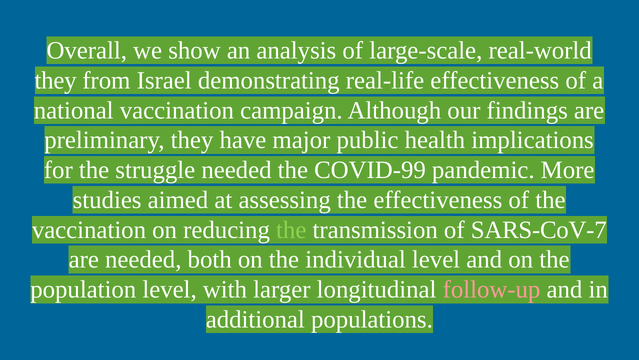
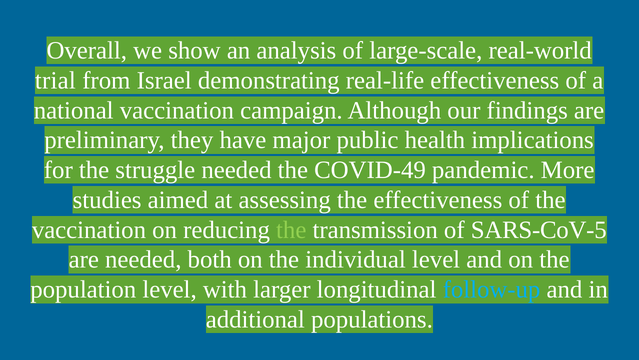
they at (56, 80): they -> trial
COVID-99: COVID-99 -> COVID-49
SARS-CoV-7: SARS-CoV-7 -> SARS-CoV-5
follow-up colour: pink -> light blue
